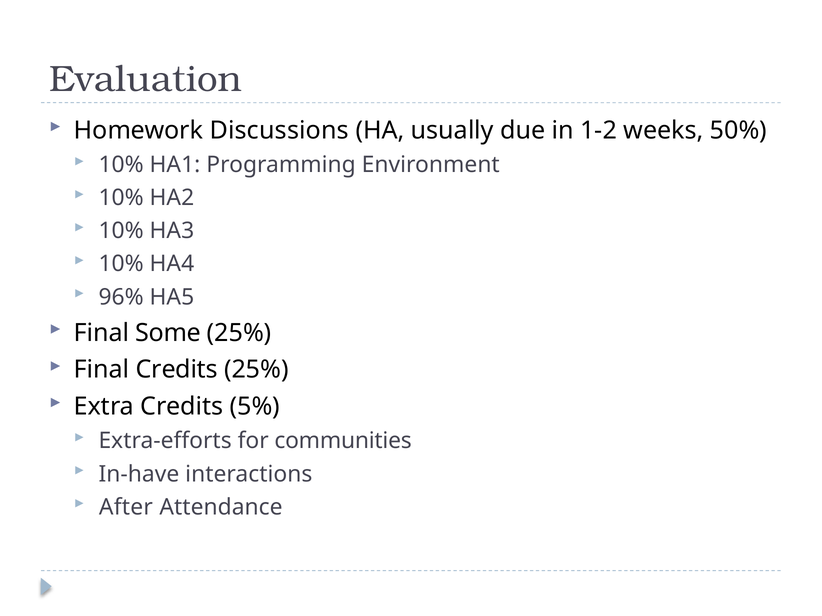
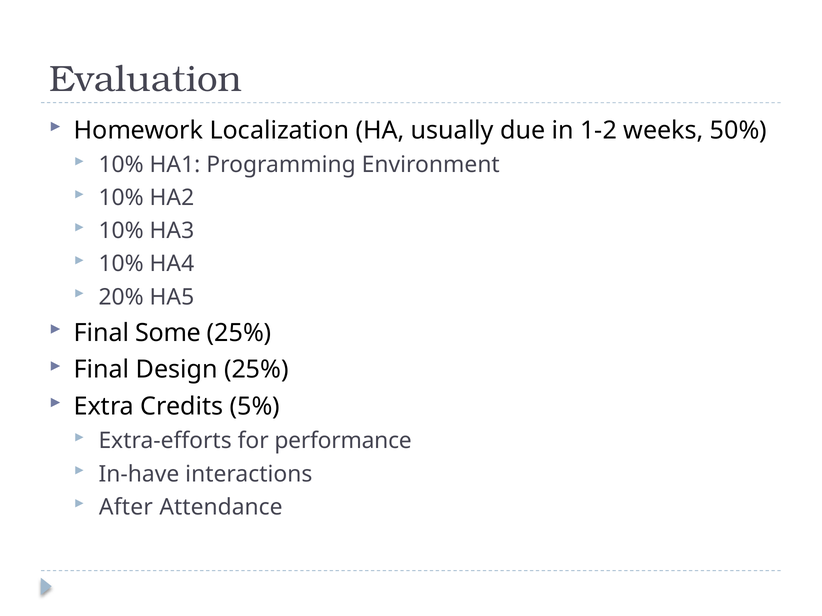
Discussions: Discussions -> Localization
96%: 96% -> 20%
Final Credits: Credits -> Design
communities: communities -> performance
